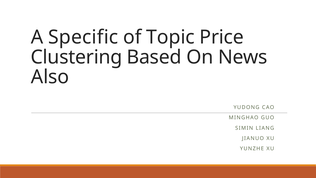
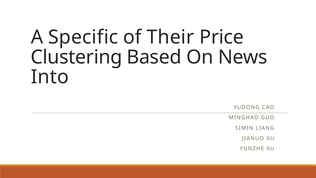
Topic: Topic -> Their
Also: Also -> Into
